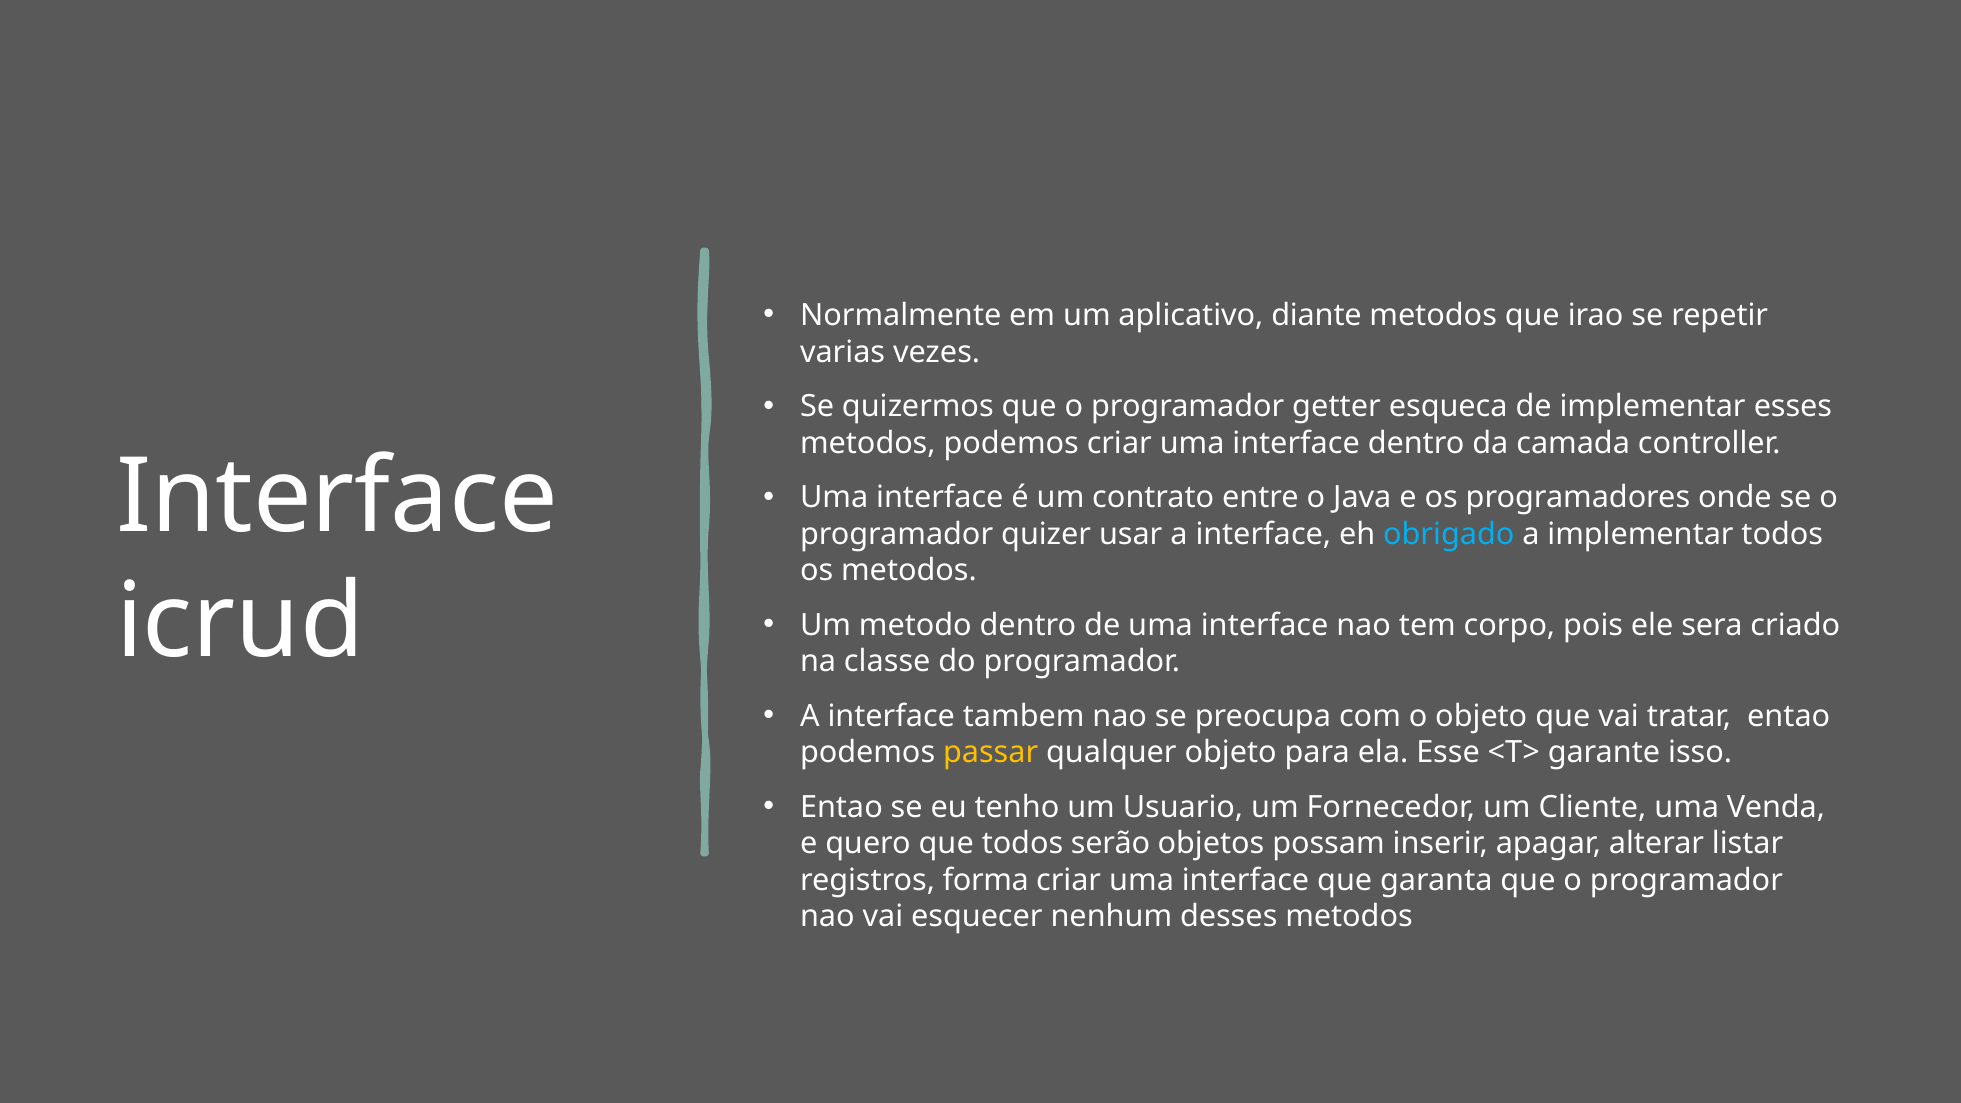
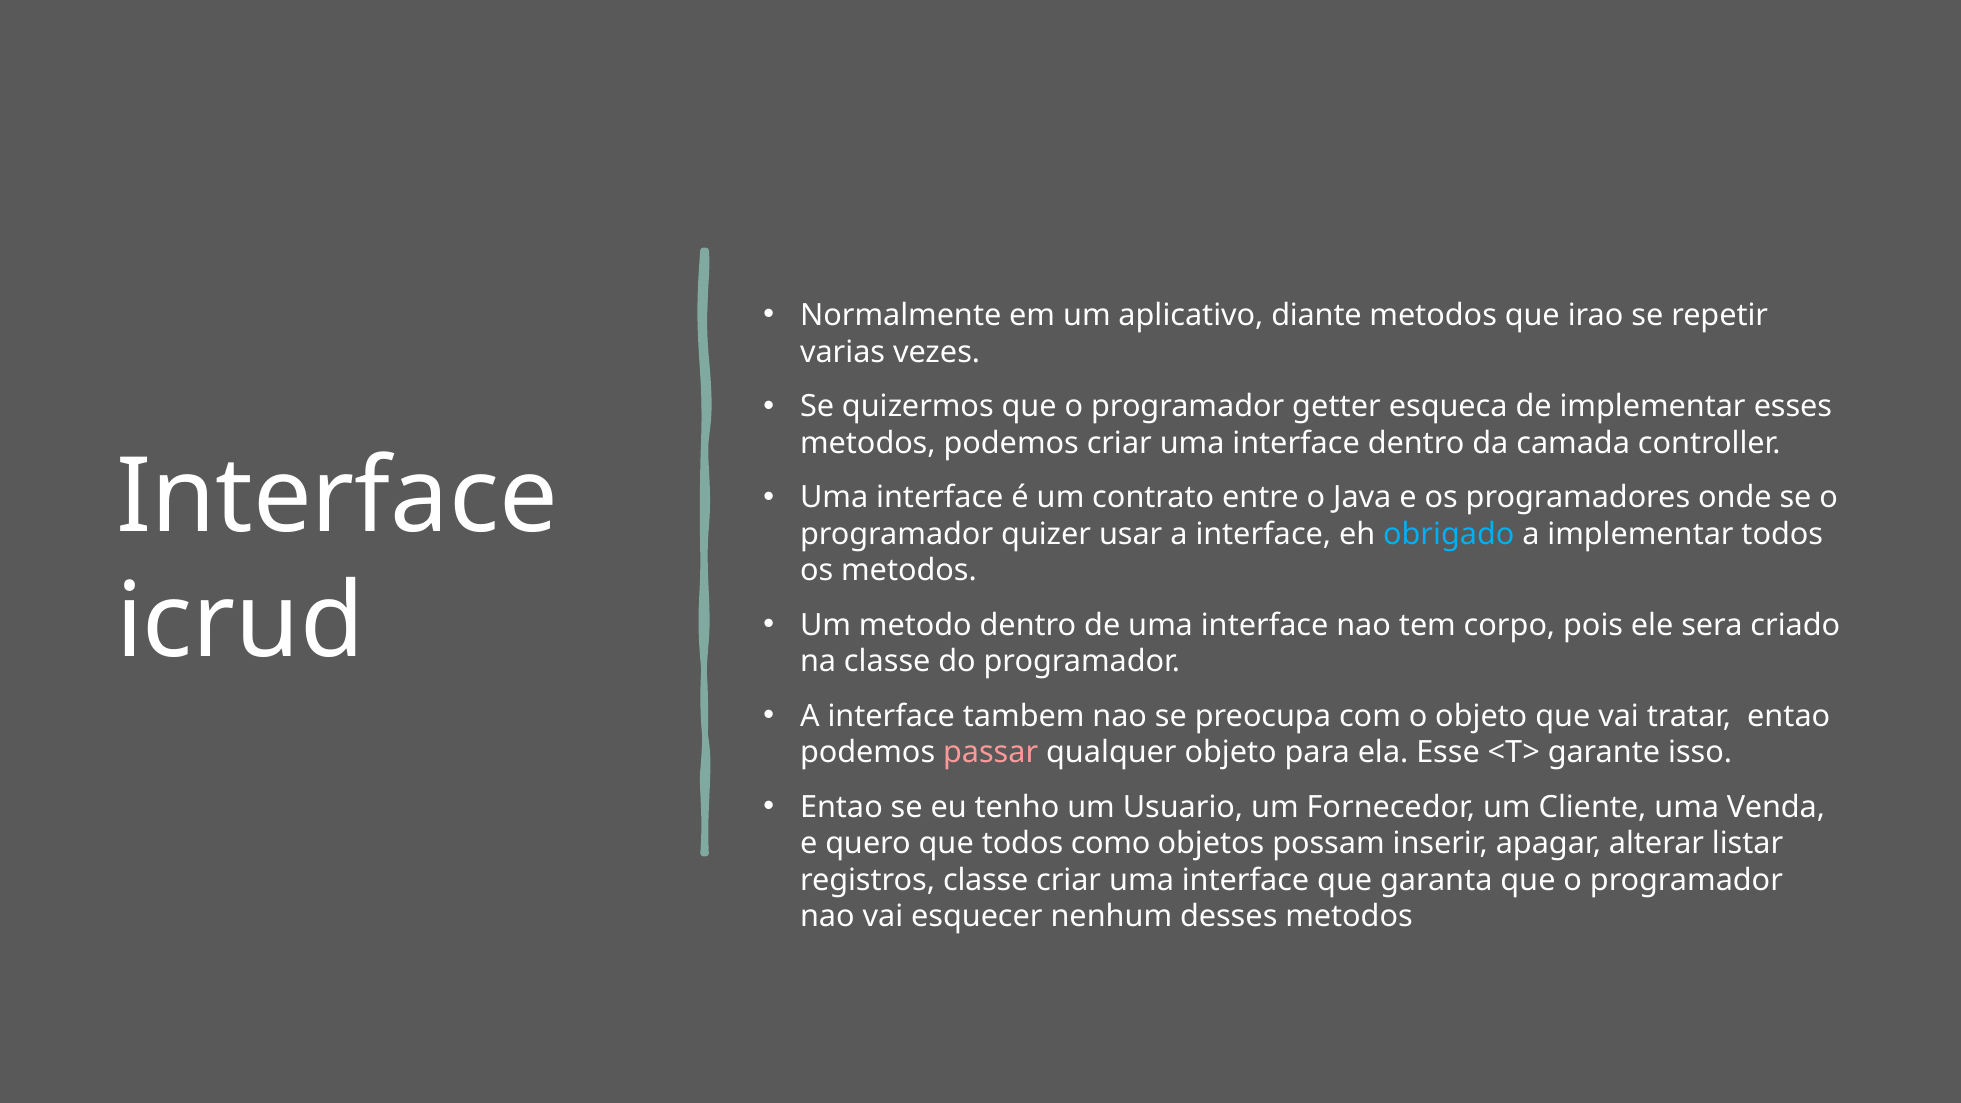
passar colour: yellow -> pink
serão: serão -> como
registros forma: forma -> classe
